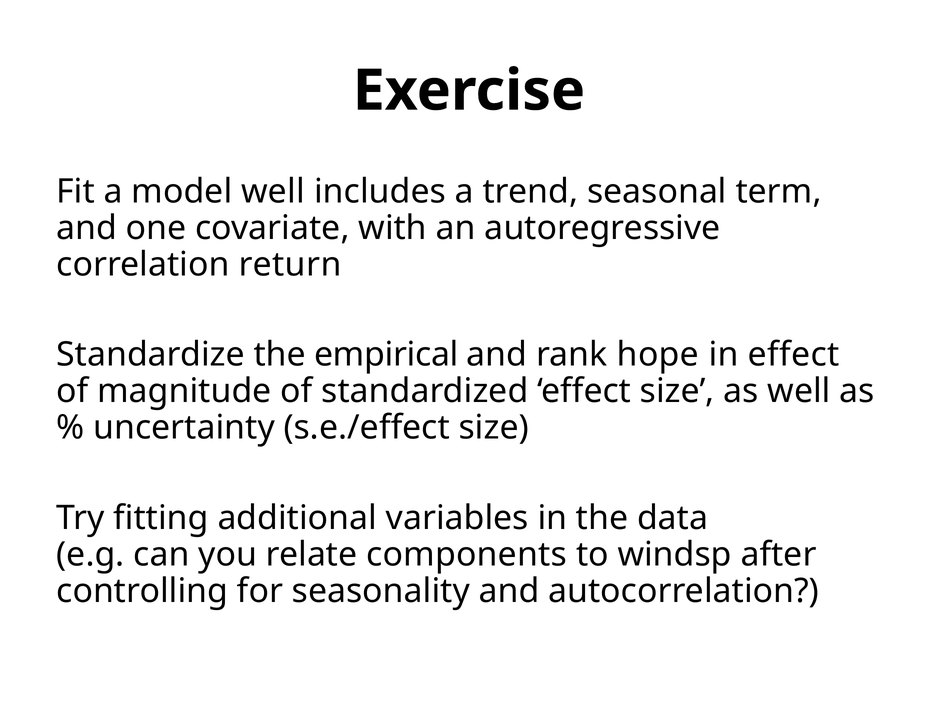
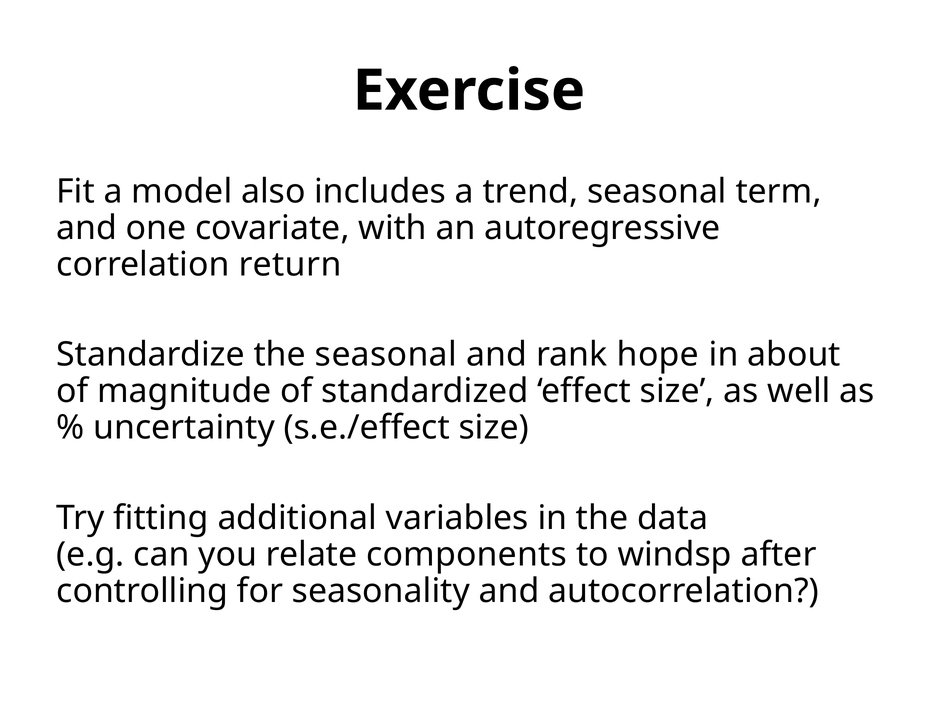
model well: well -> also
the empirical: empirical -> seasonal
in effect: effect -> about
